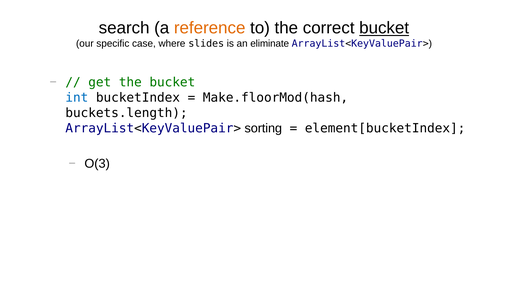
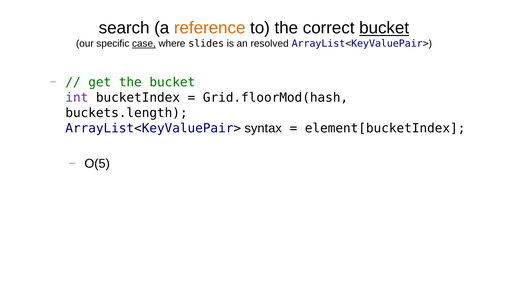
case underline: none -> present
eliminate: eliminate -> resolved
int colour: blue -> purple
Make.floorMod(hash: Make.floorMod(hash -> Grid.floorMod(hash
sorting: sorting -> syntax
O(3: O(3 -> O(5
